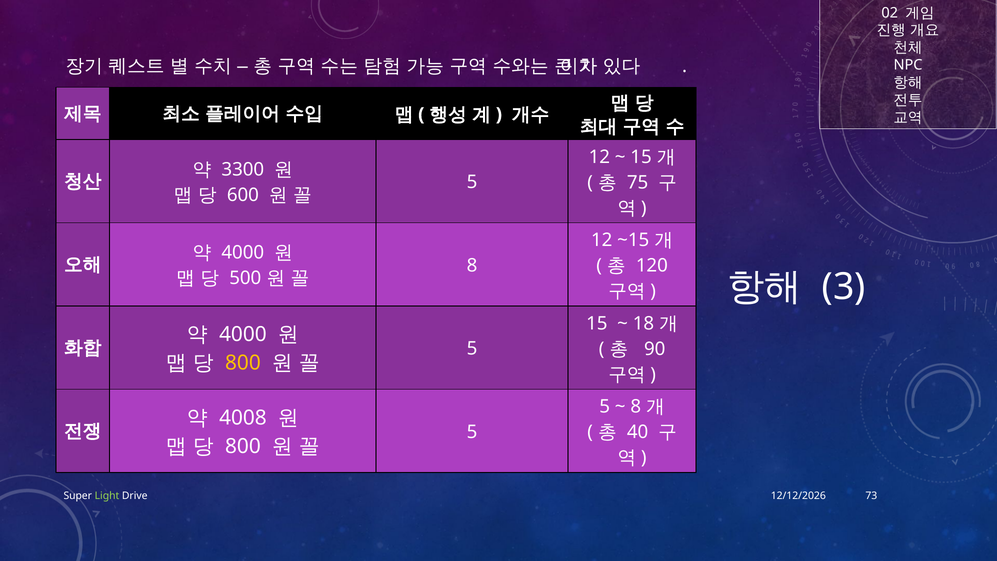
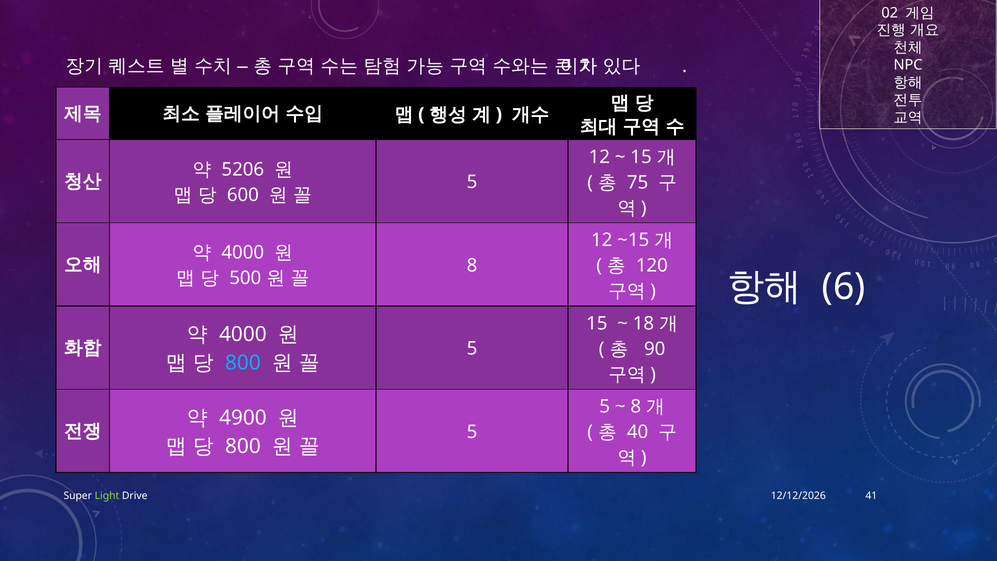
3300: 3300 -> 5206
3: 3 -> 6
800 at (243, 363) colour: yellow -> light blue
4008: 4008 -> 4900
73: 73 -> 41
